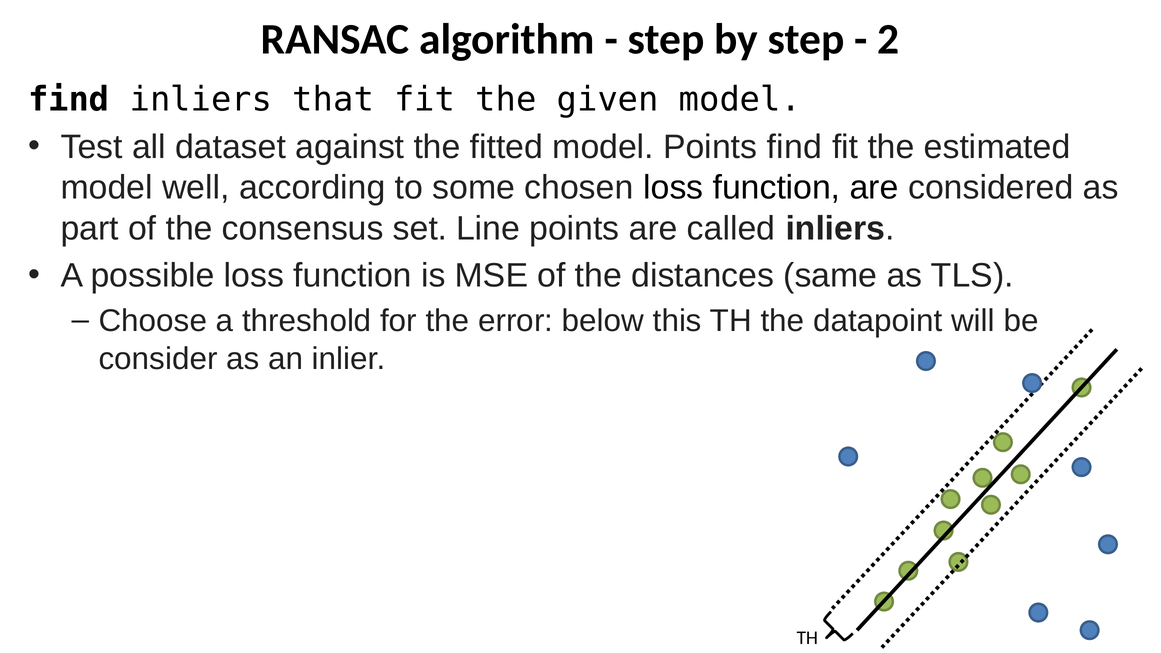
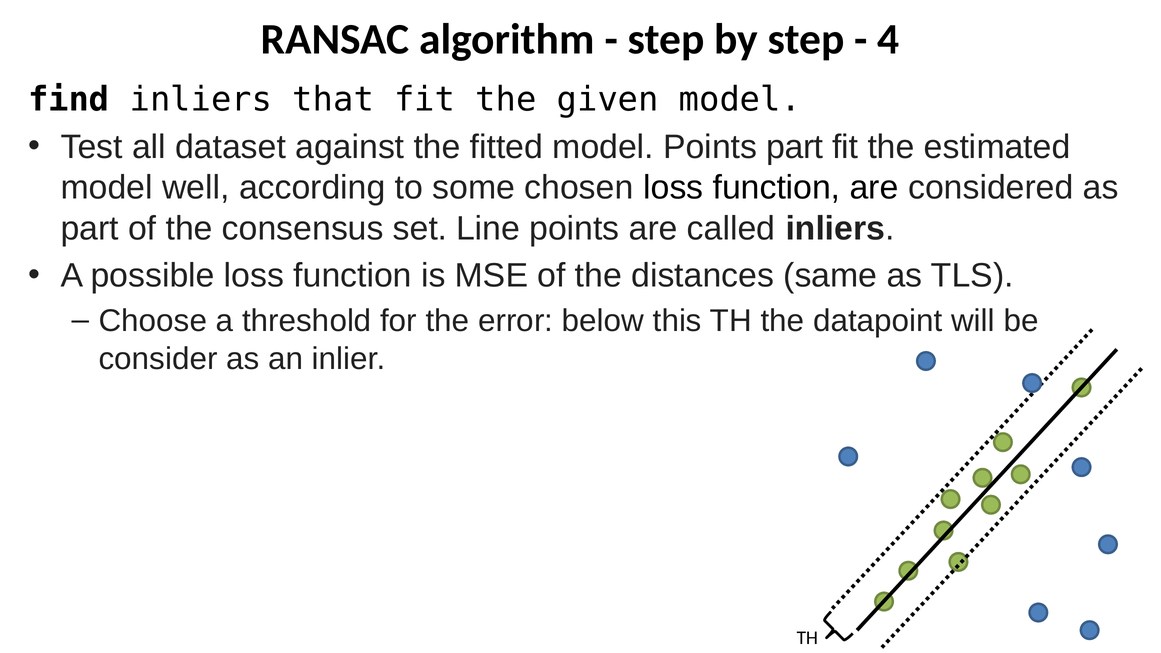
2: 2 -> 4
Points find: find -> part
